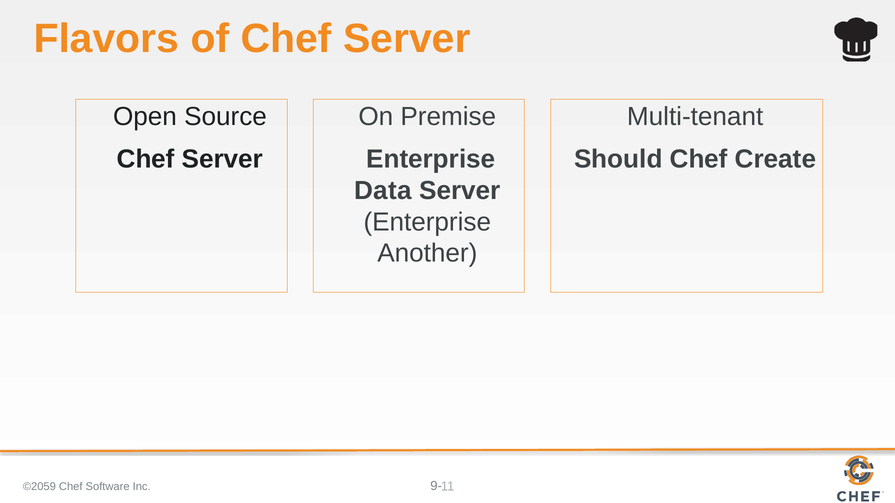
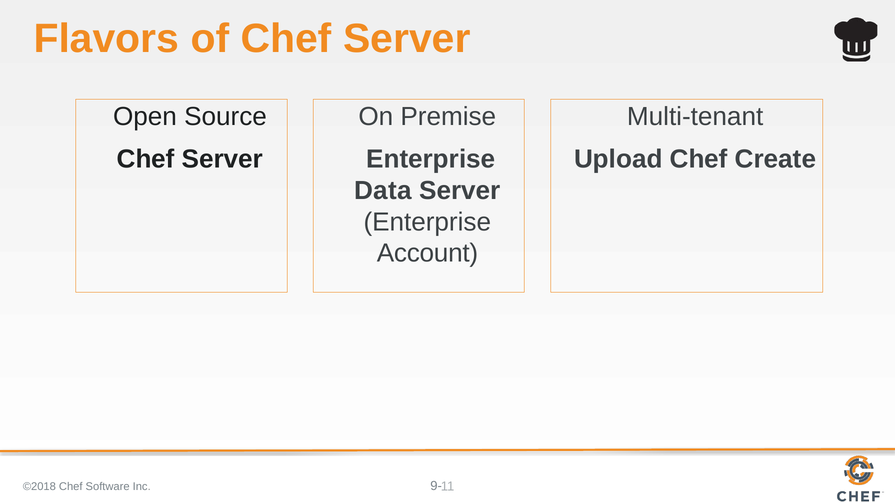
Should: Should -> Upload
Another: Another -> Account
©2059: ©2059 -> ©2018
